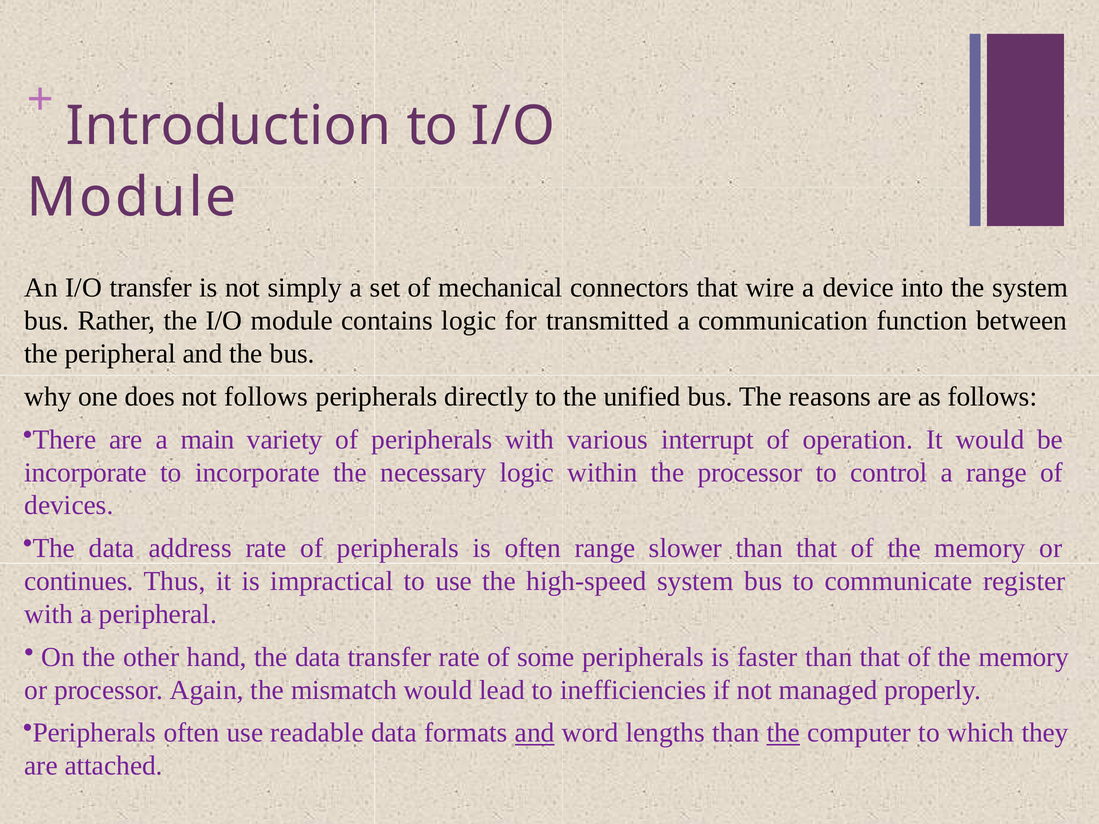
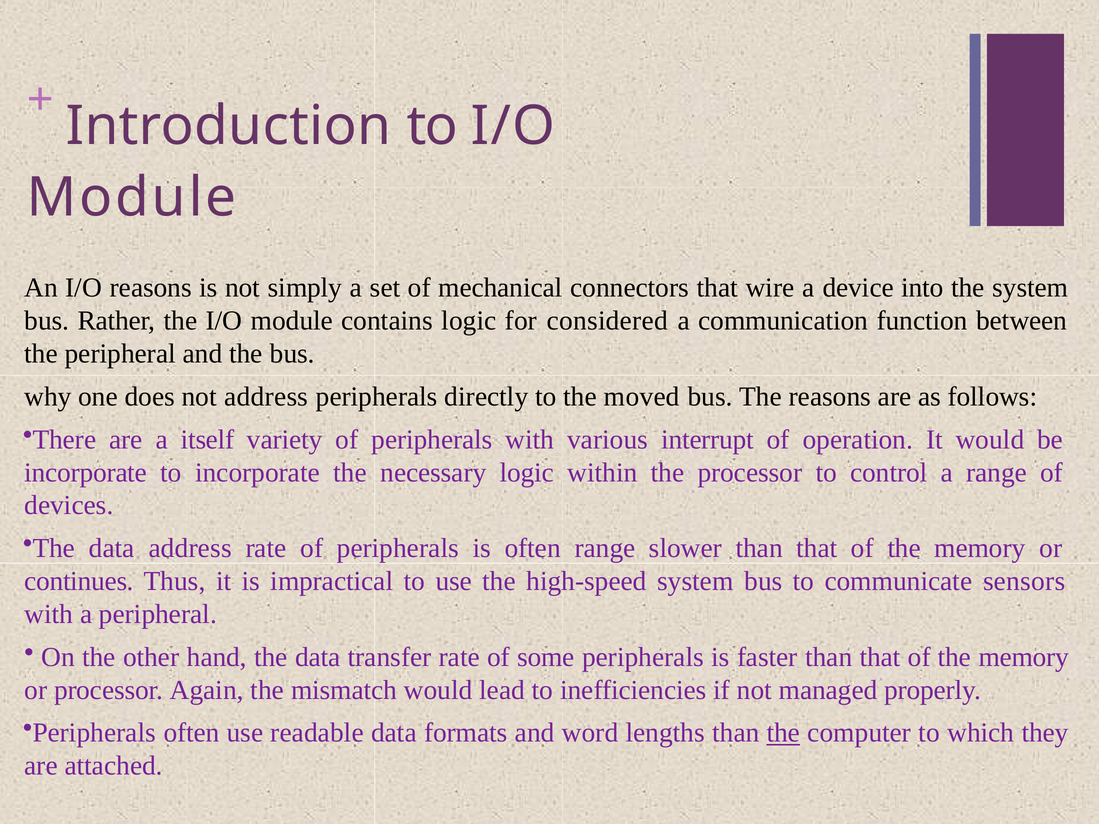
I/O transfer: transfer -> reasons
transmitted: transmitted -> considered
not follows: follows -> address
unified: unified -> moved
main: main -> itself
register: register -> sensors
and at (535, 733) underline: present -> none
